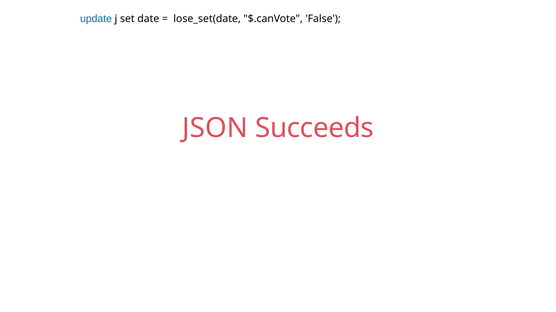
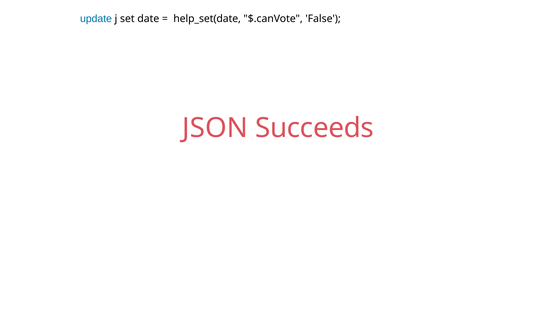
lose_set(date: lose_set(date -> help_set(date
